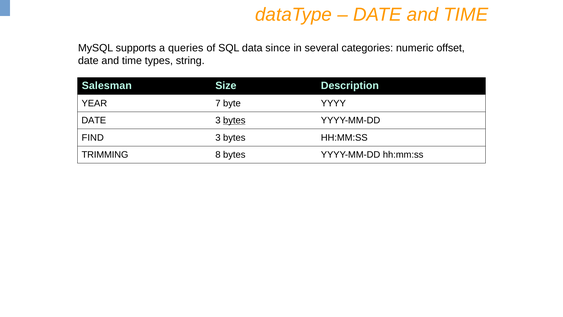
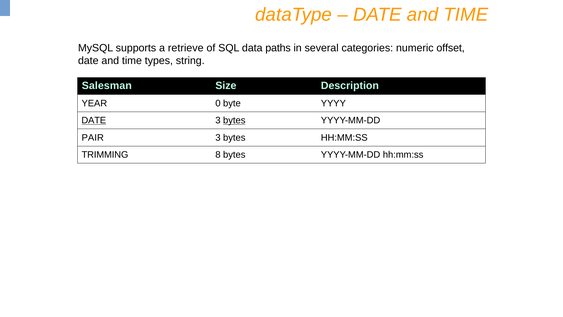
queries: queries -> retrieve
since: since -> paths
7: 7 -> 0
DATE at (94, 120) underline: none -> present
FIND: FIND -> PAIR
